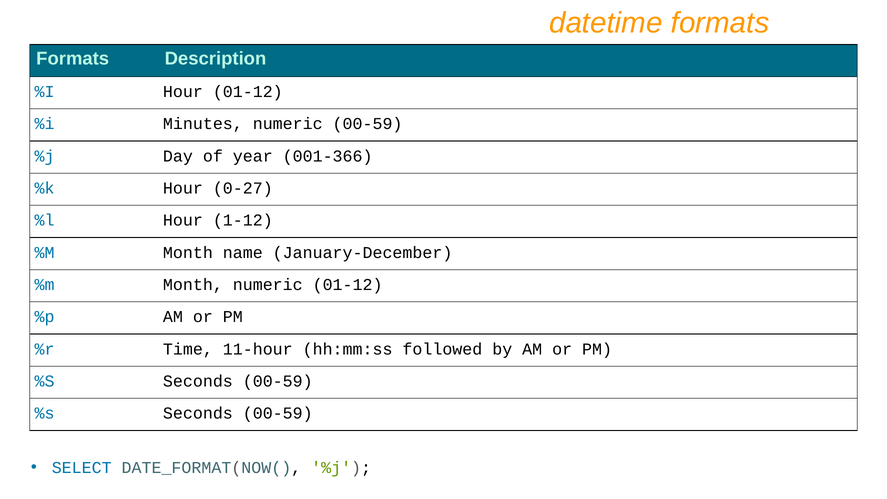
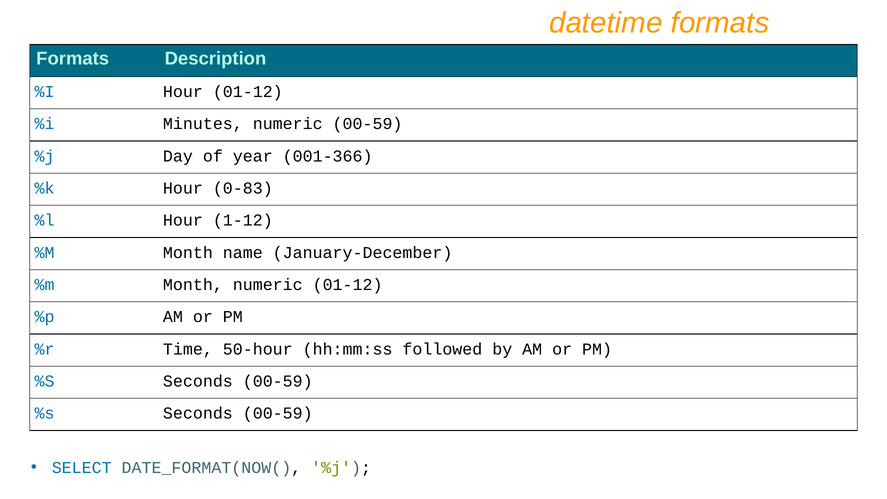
0-27: 0-27 -> 0-83
11-hour: 11-hour -> 50-hour
